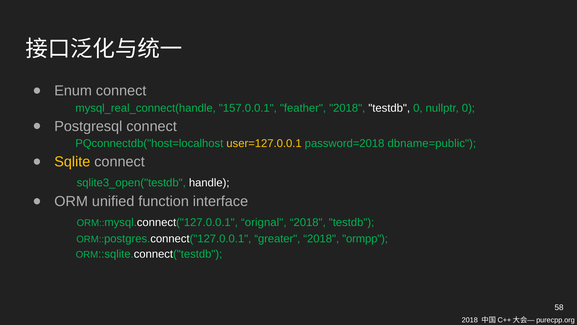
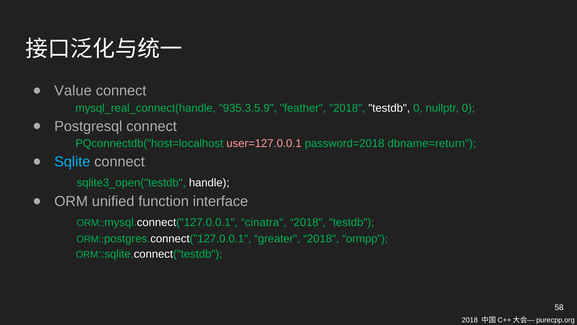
Enum: Enum -> Value
157.0.0.1: 157.0.0.1 -> 935.3.5.9
user=127.0.0.1 colour: yellow -> pink
dbname=public: dbname=public -> dbname=return
Sqlite colour: yellow -> light blue
orignal: orignal -> cinatra
